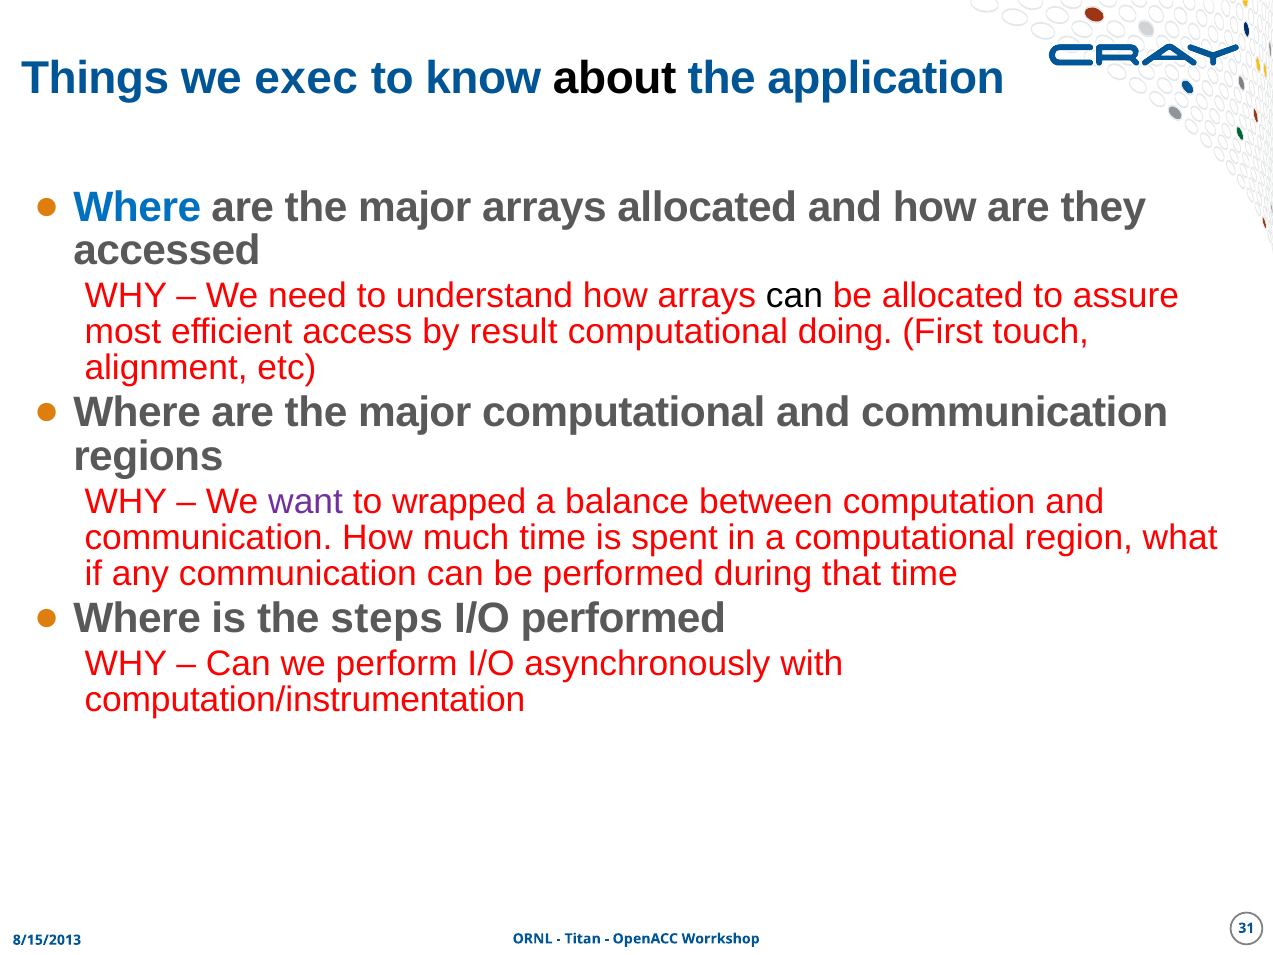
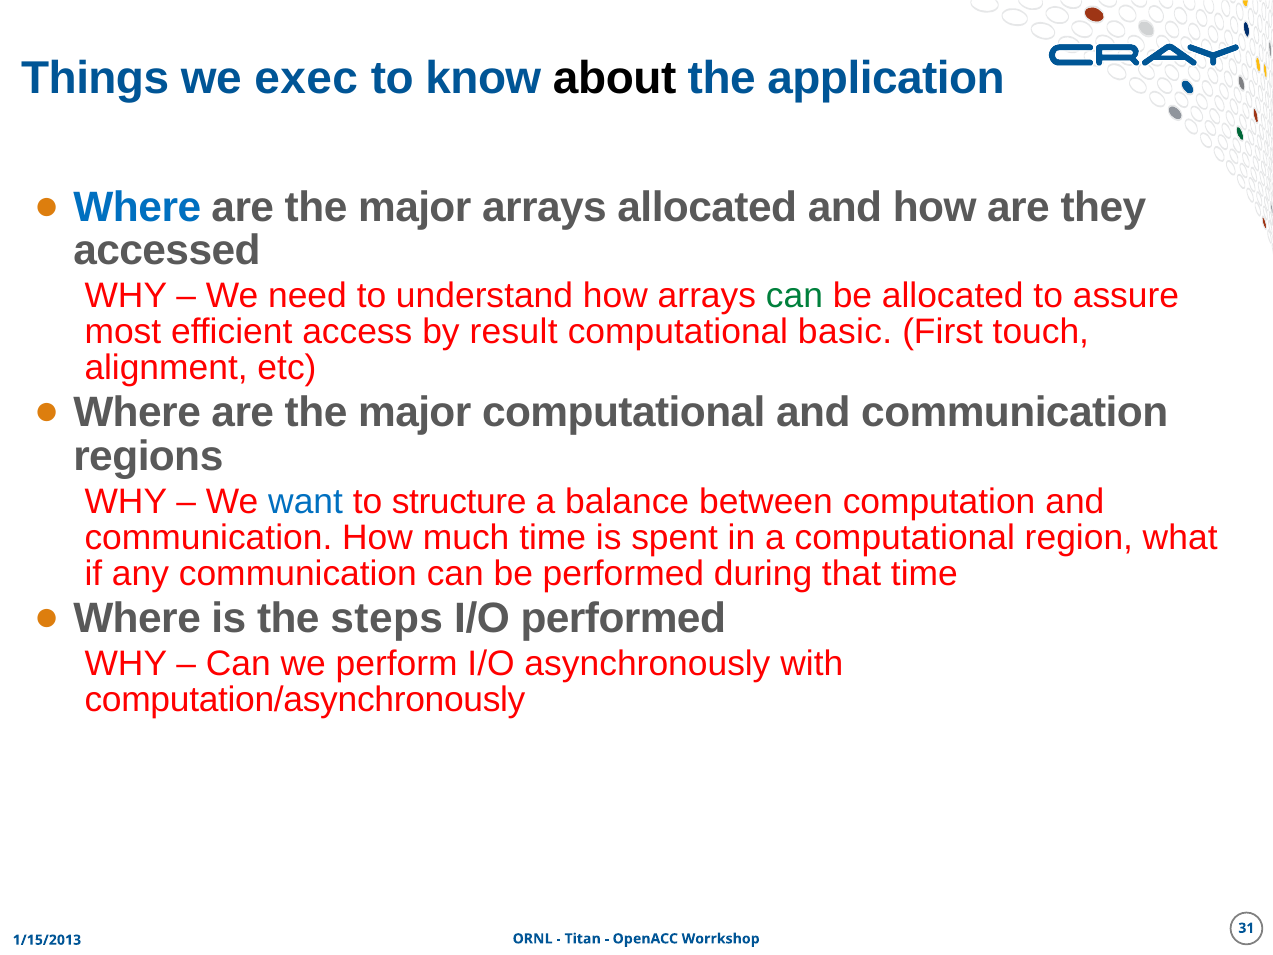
can at (794, 296) colour: black -> green
doing: doing -> basic
want colour: purple -> blue
wrapped: wrapped -> structure
computation/instrumentation: computation/instrumentation -> computation/asynchronously
8/15/2013: 8/15/2013 -> 1/15/2013
